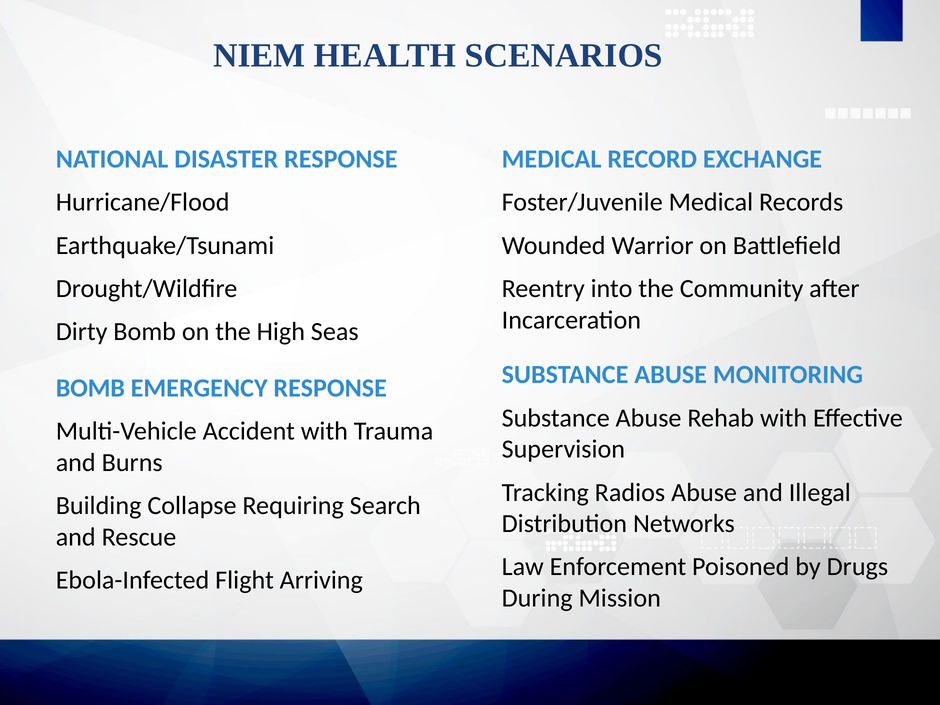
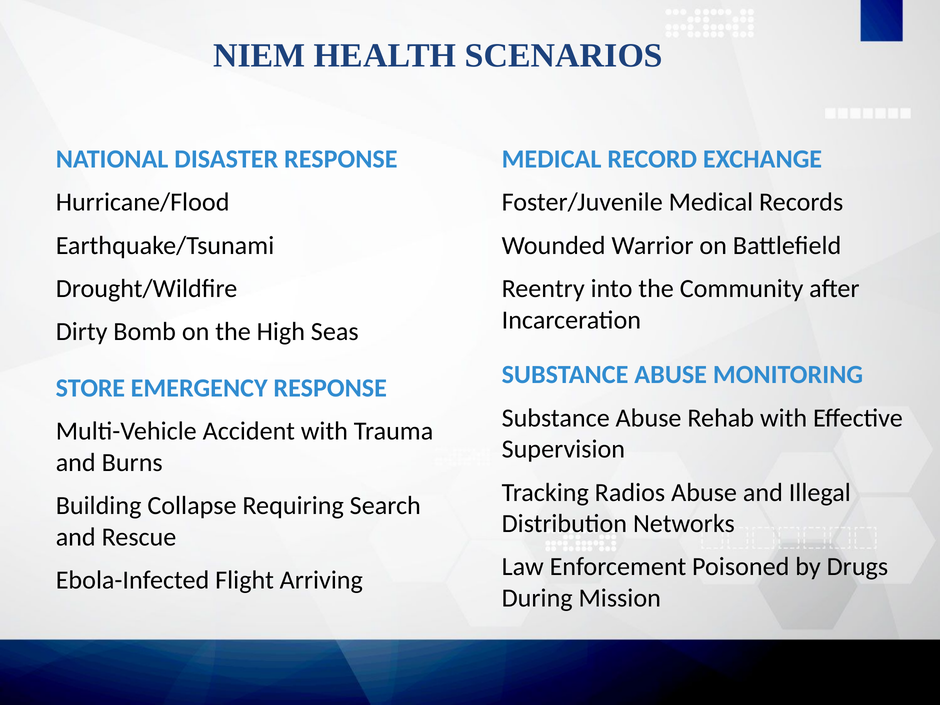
BOMB at (90, 388): BOMB -> STORE
